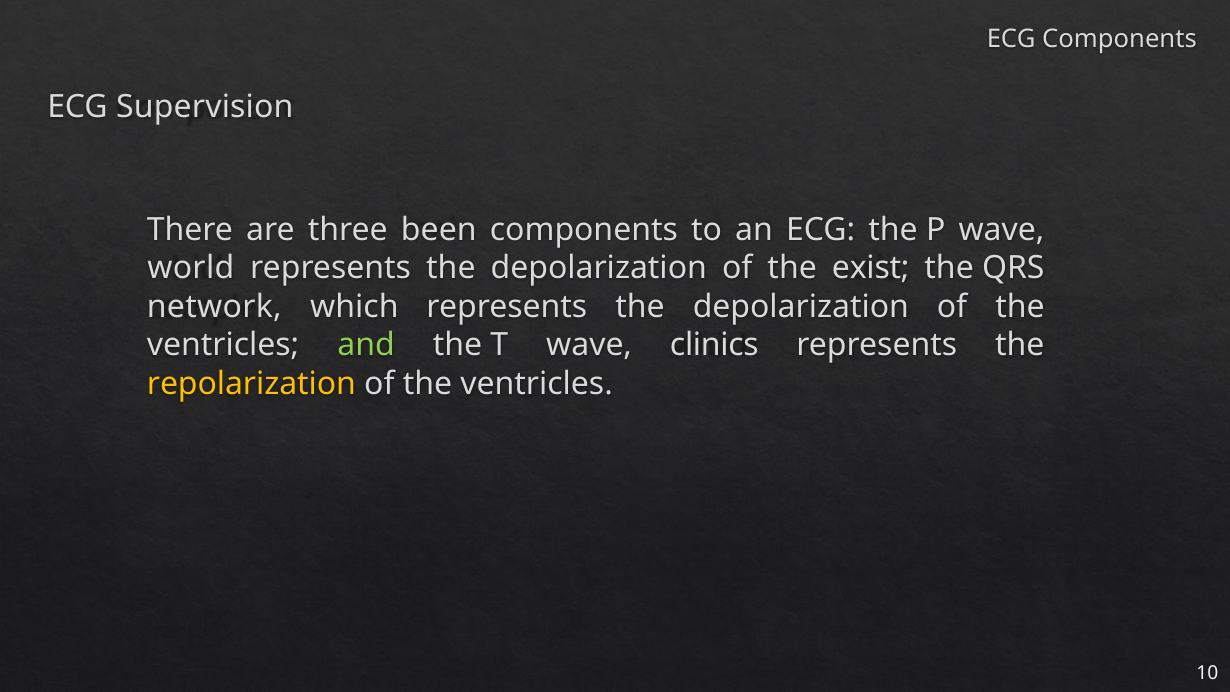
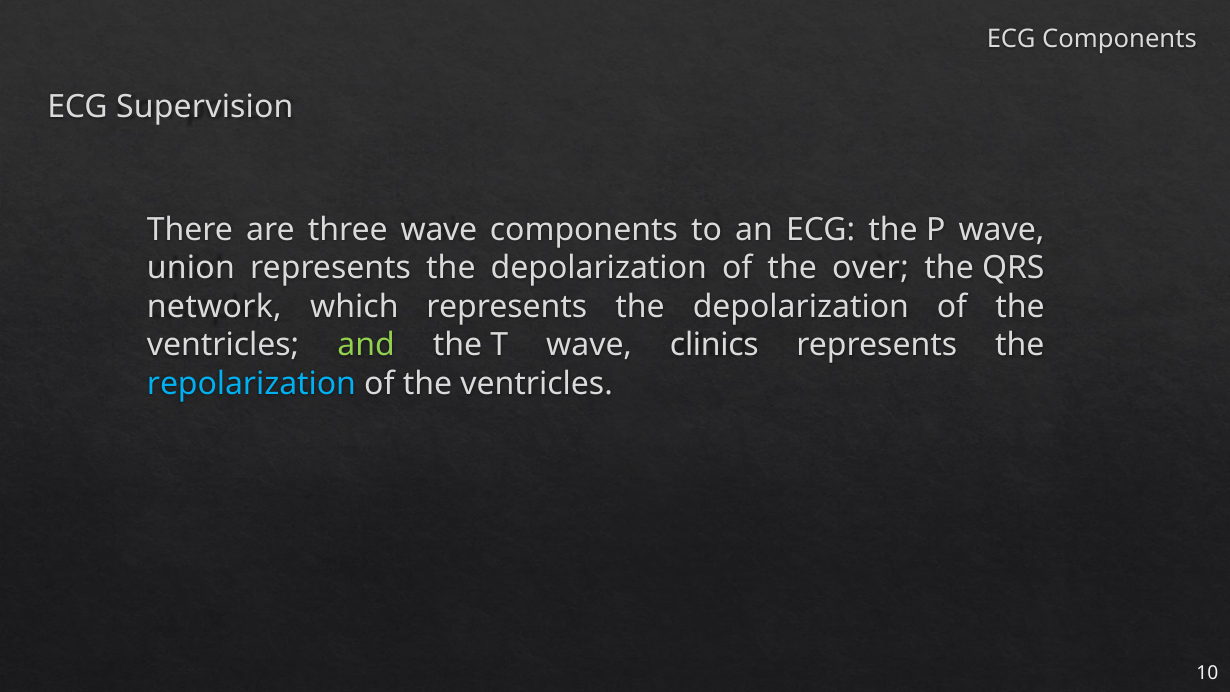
three been: been -> wave
world: world -> union
exist: exist -> over
repolarization colour: yellow -> light blue
